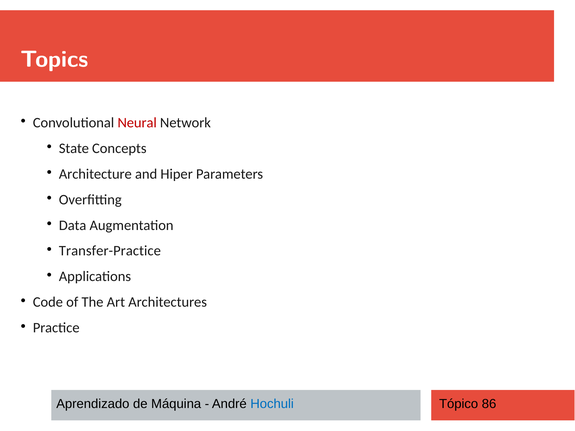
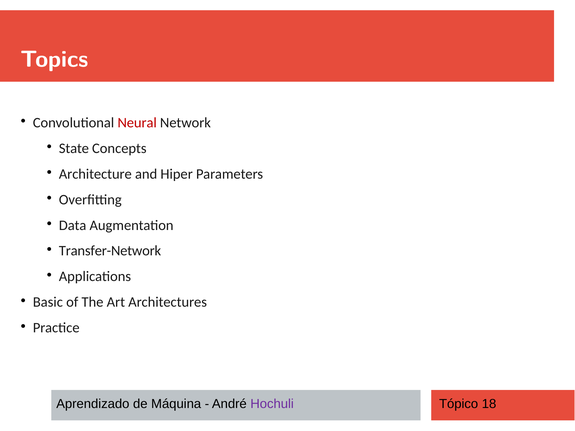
Transfer-Practice: Transfer-Practice -> Transfer-Network
Code: Code -> Basic
Hochuli colour: blue -> purple
86: 86 -> 18
